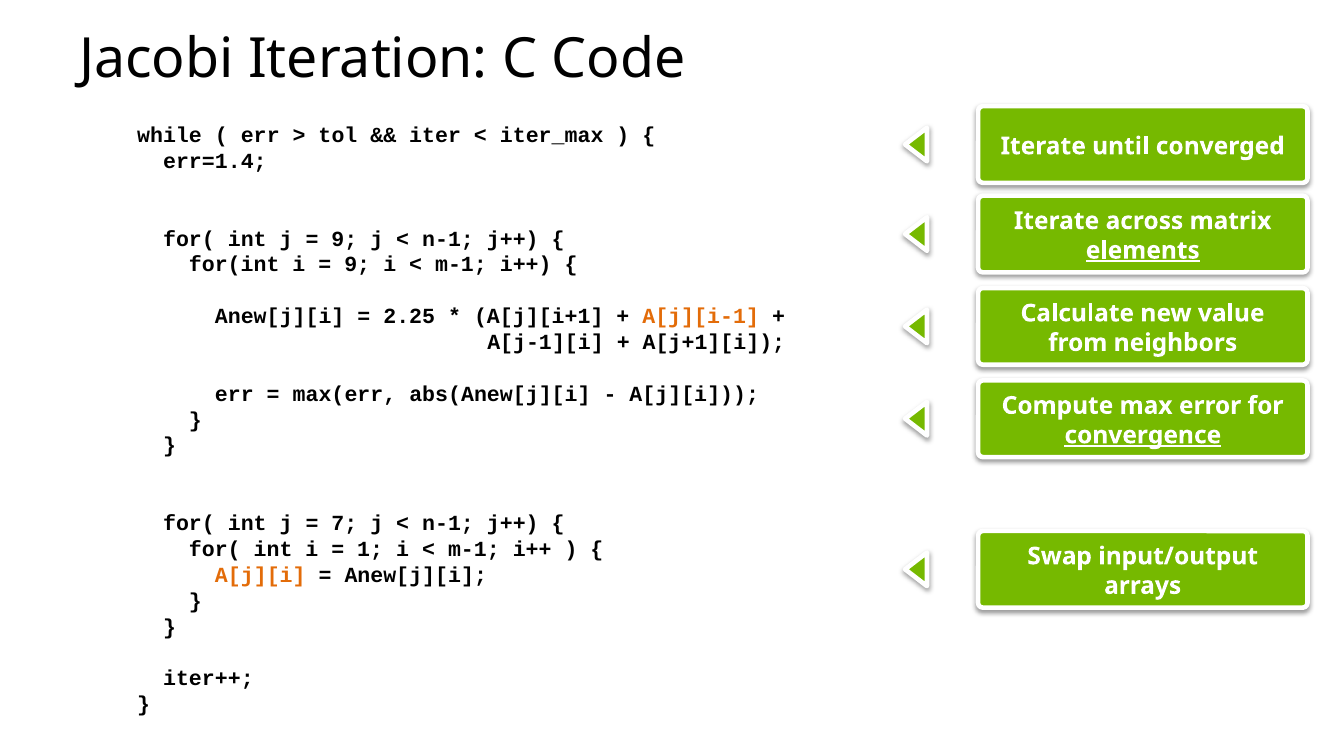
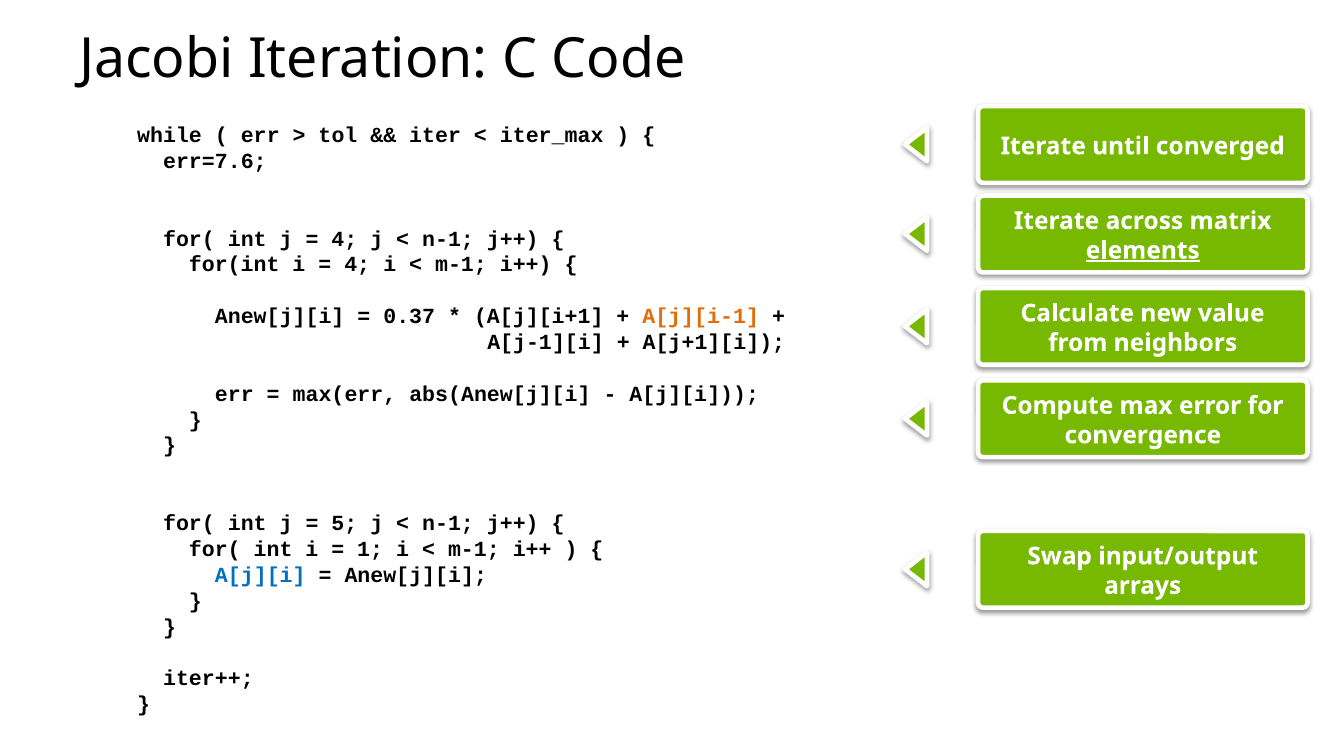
err=1.4: err=1.4 -> err=7.6
9 at (344, 239): 9 -> 4
9 at (357, 265): 9 -> 4
2.25: 2.25 -> 0.37
convergence underline: present -> none
7: 7 -> 5
A[j][i at (260, 575) colour: orange -> blue
